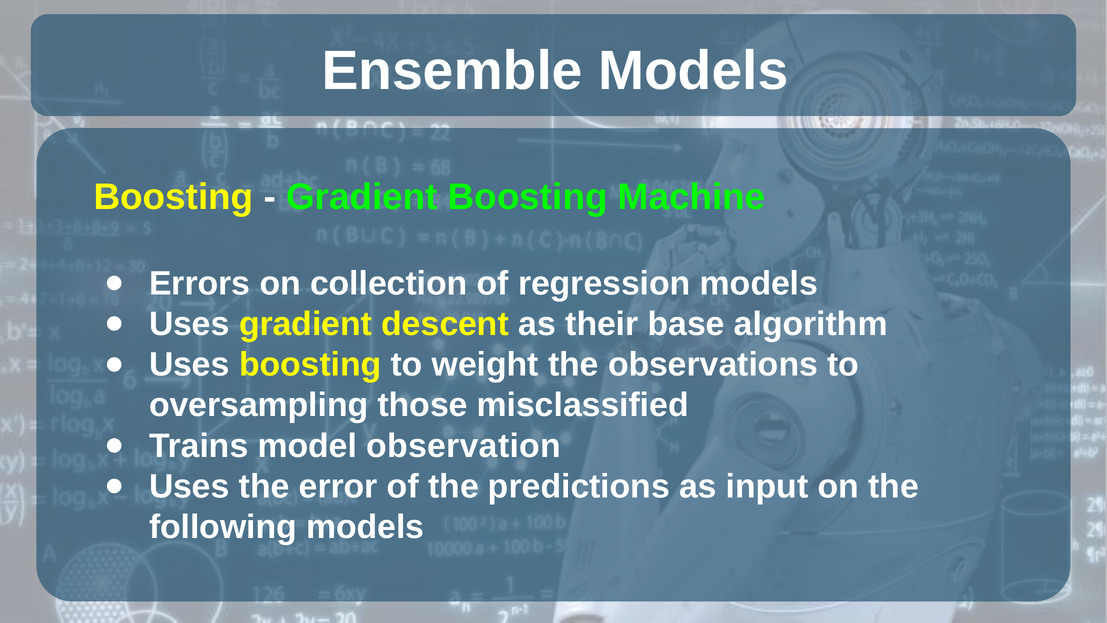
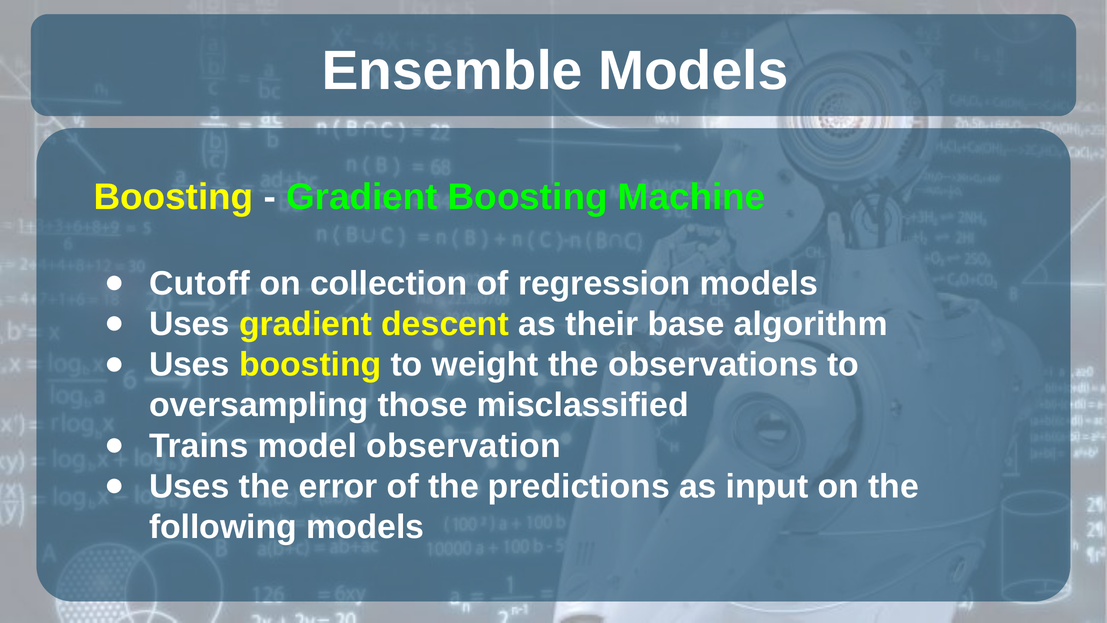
Errors: Errors -> Cutoff
